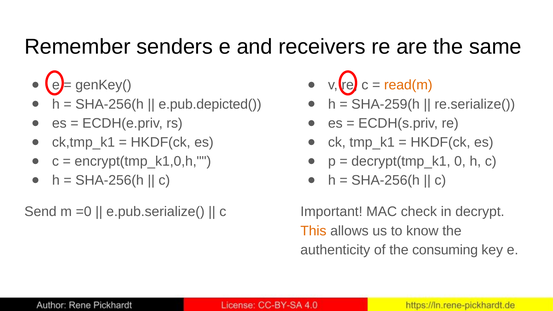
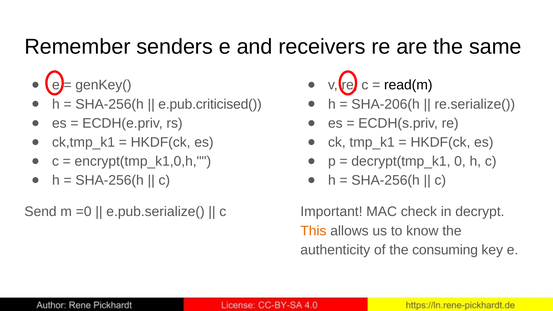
read(m colour: orange -> black
e.pub.depicted(: e.pub.depicted( -> e.pub.criticised(
SHA-259(h: SHA-259(h -> SHA-206(h
